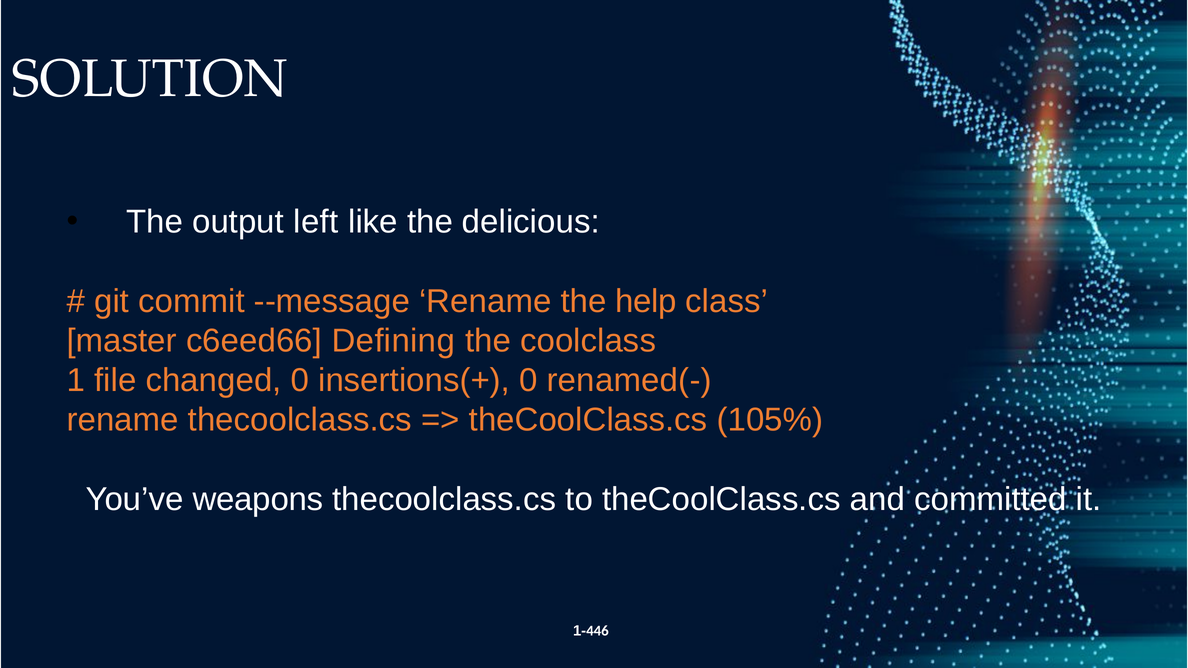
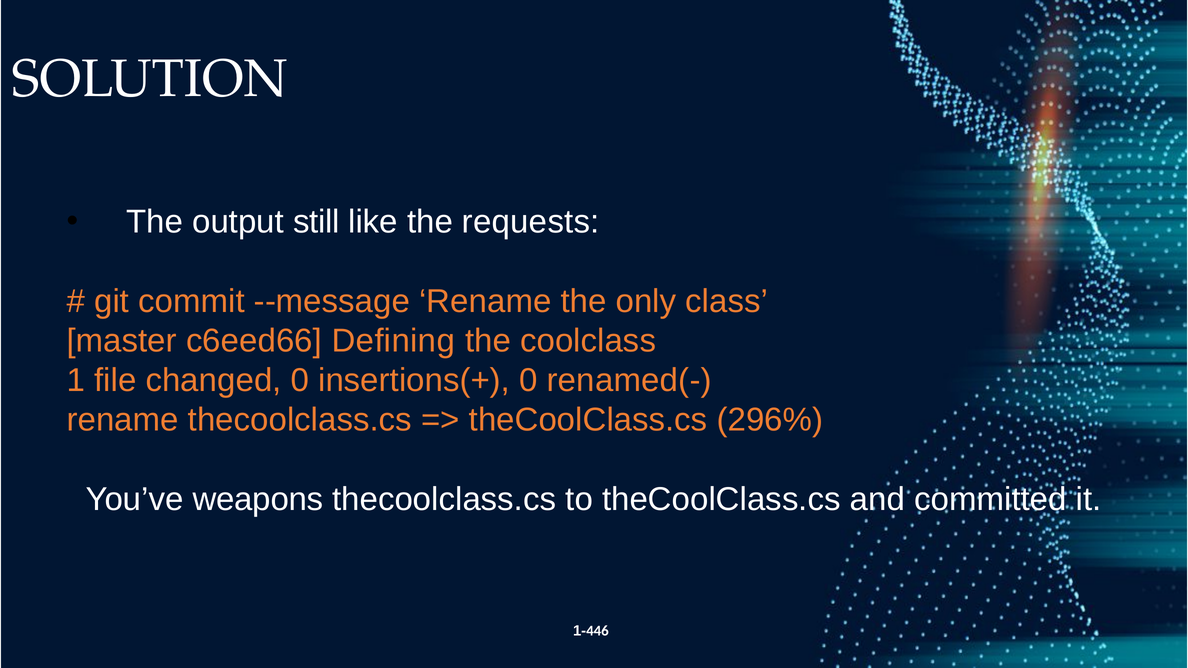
left: left -> still
delicious: delicious -> requests
help: help -> only
105%: 105% -> 296%
